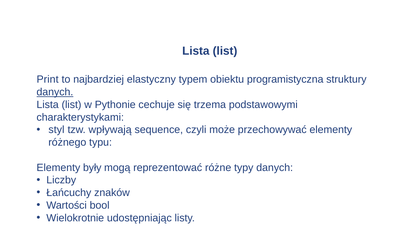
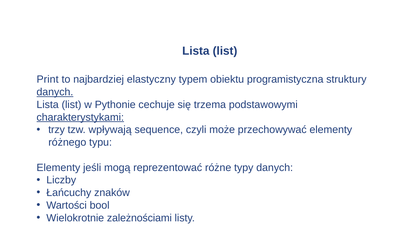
charakterystykami underline: none -> present
styl: styl -> trzy
były: były -> jeśli
udostępniając: udostępniając -> zależnościami
